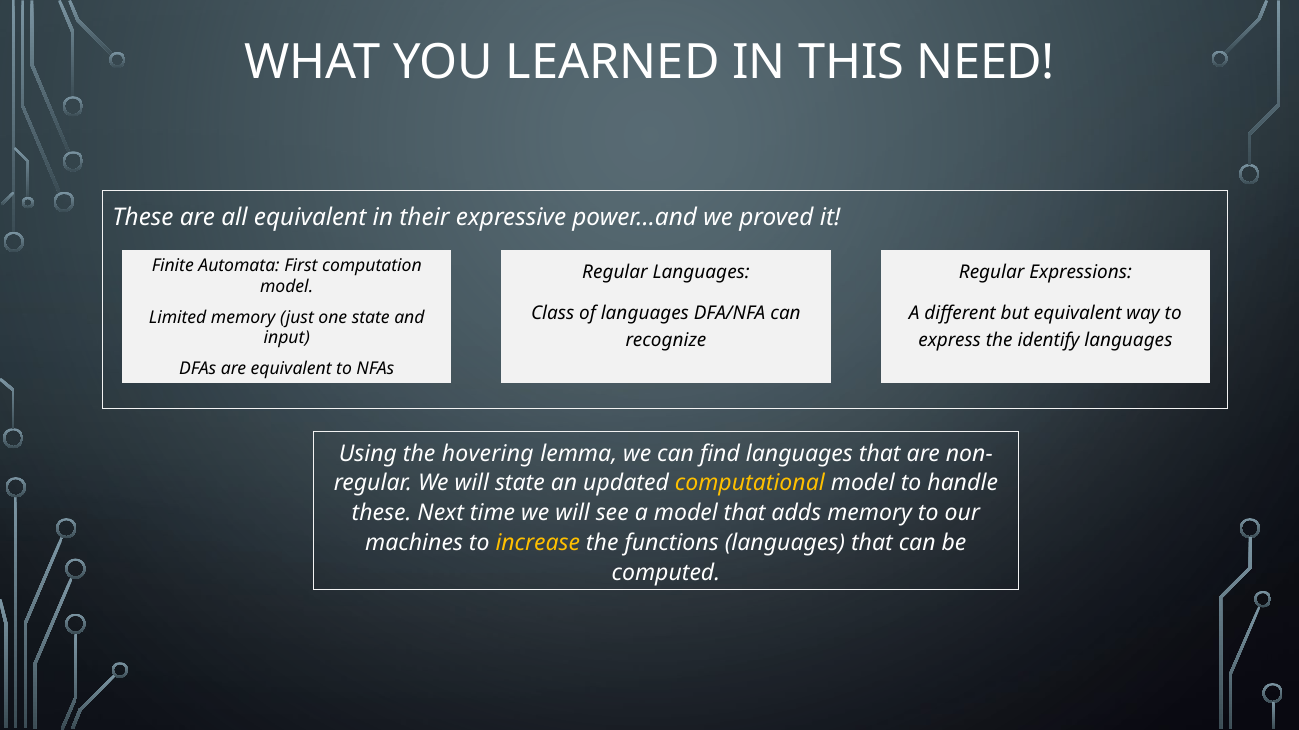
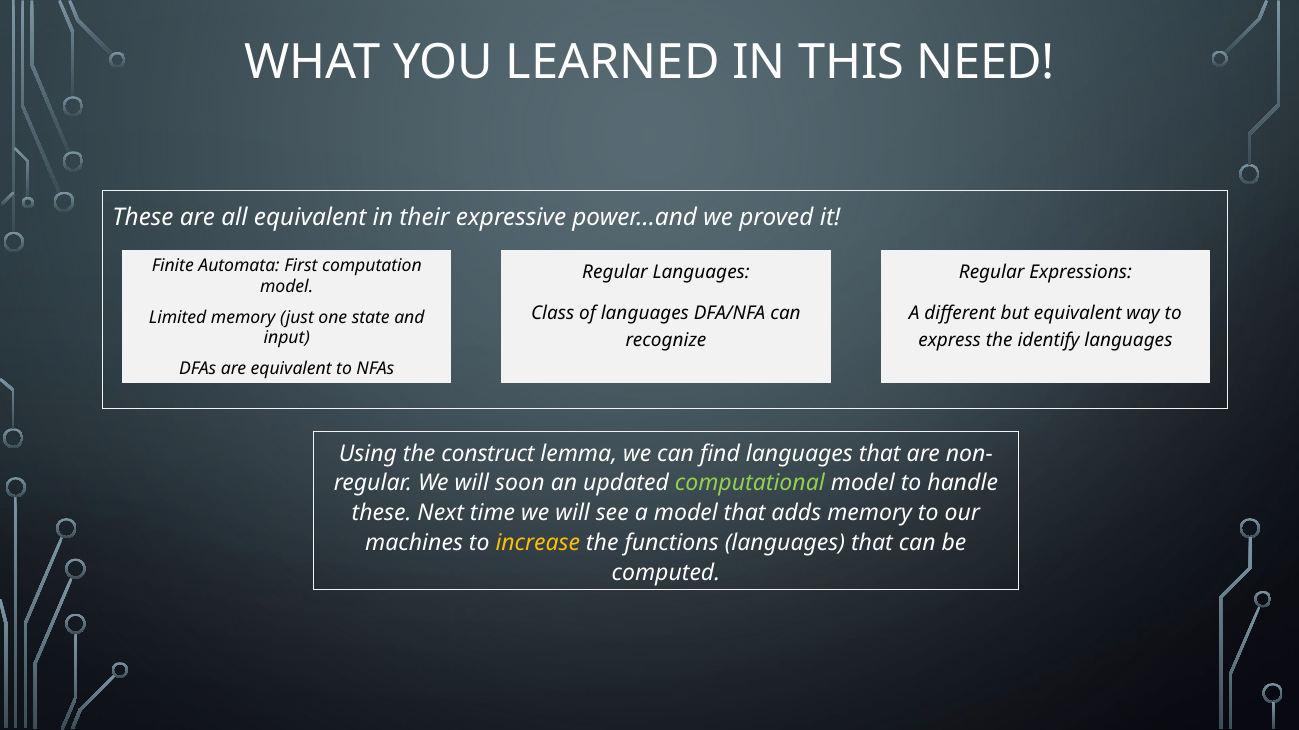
hovering: hovering -> construct
will state: state -> soon
computational colour: yellow -> light green
